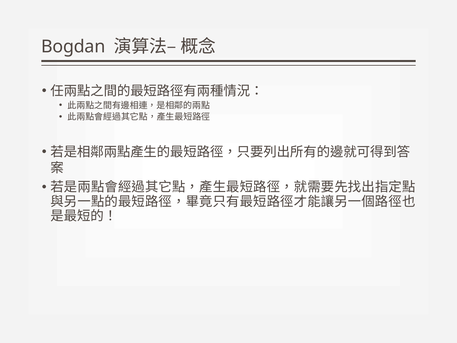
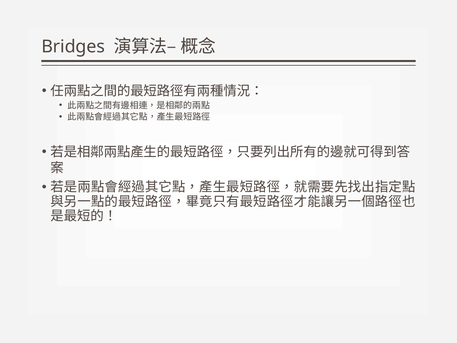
Bogdan: Bogdan -> Bridges
